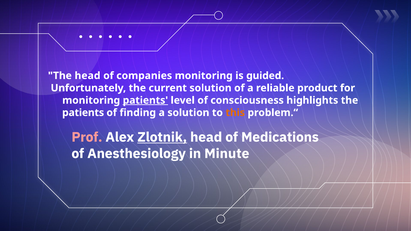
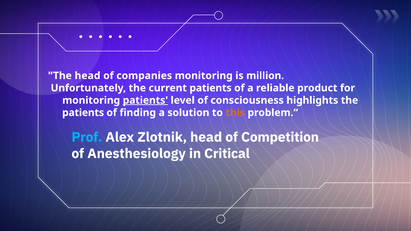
guided: guided -> million
current solution: solution -> patients
Prof colour: pink -> light blue
Zlotnik underline: present -> none
Medications: Medications -> Competition
Minute: Minute -> Critical
